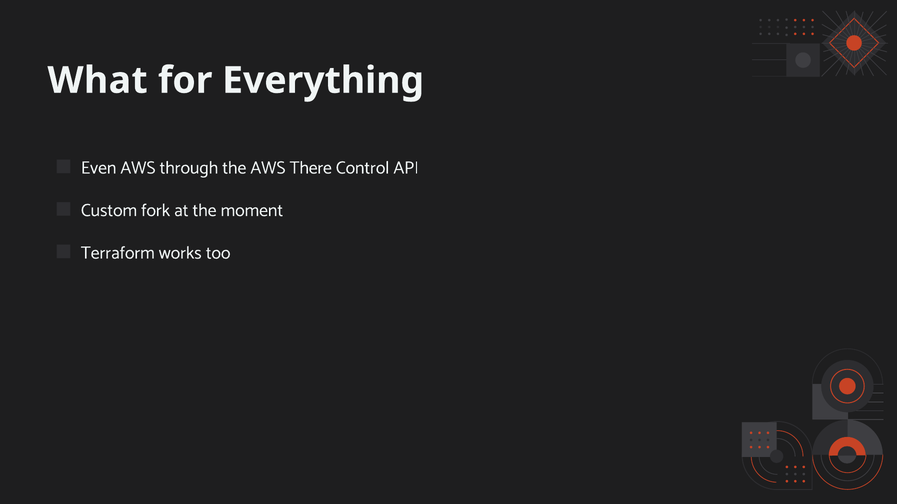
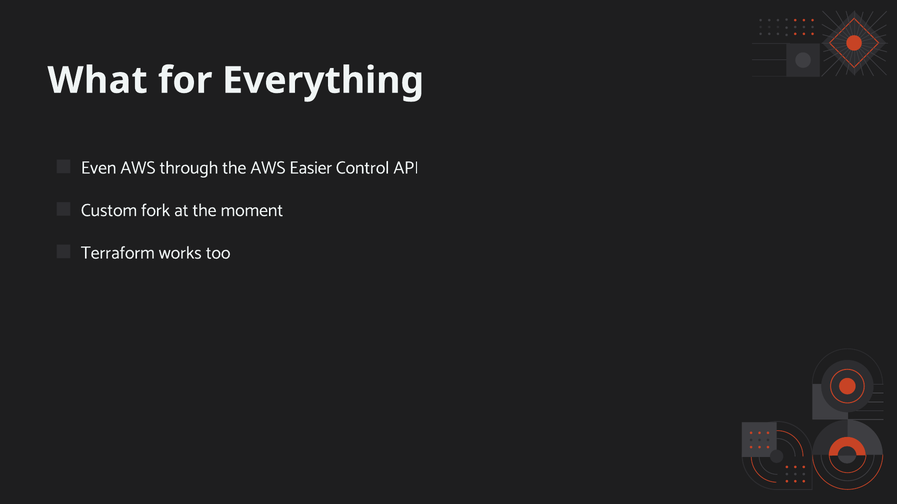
There: There -> Easier
